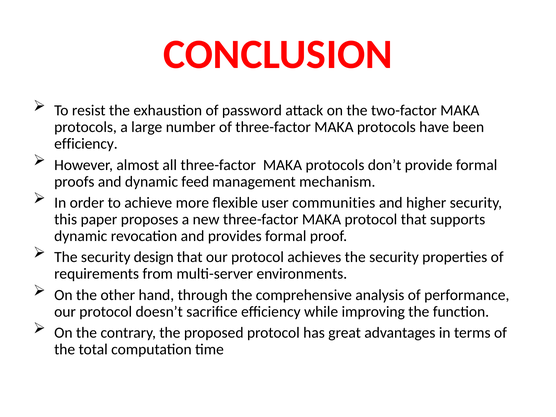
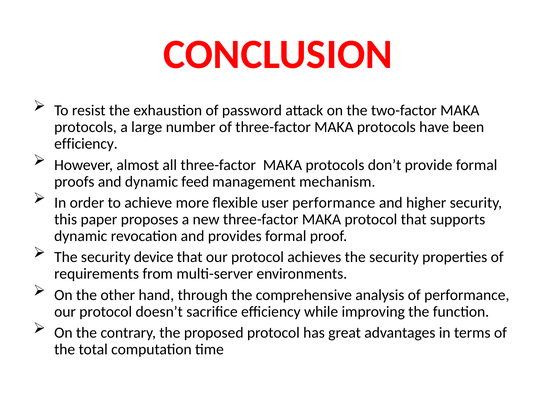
user communities: communities -> performance
design: design -> device
